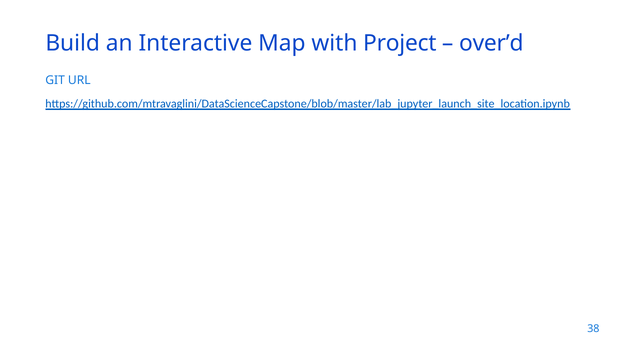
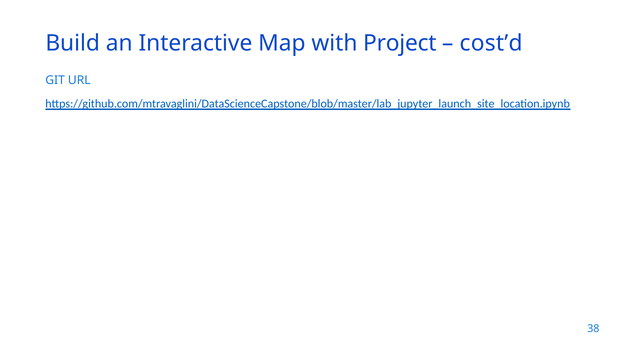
over’d: over’d -> cost’d
